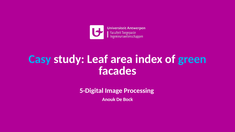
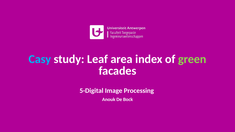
green colour: light blue -> light green
